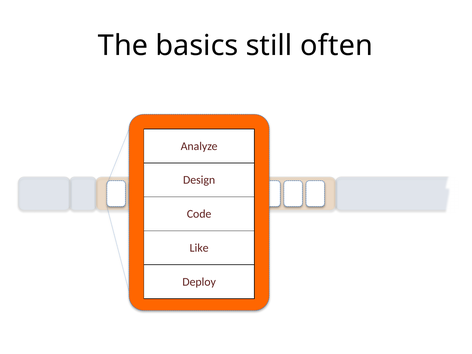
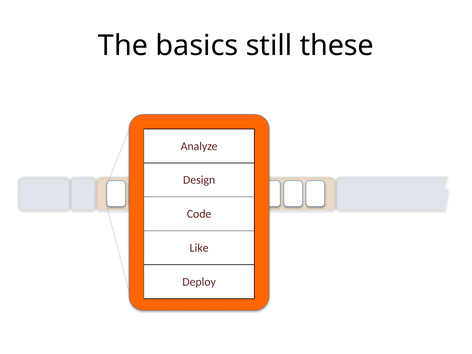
often: often -> these
